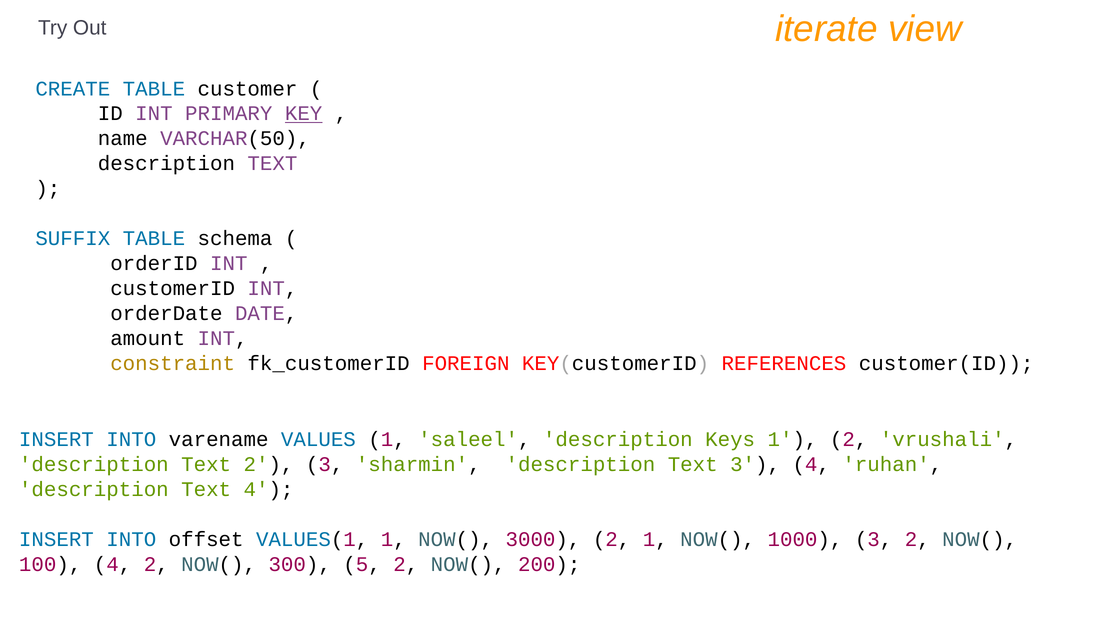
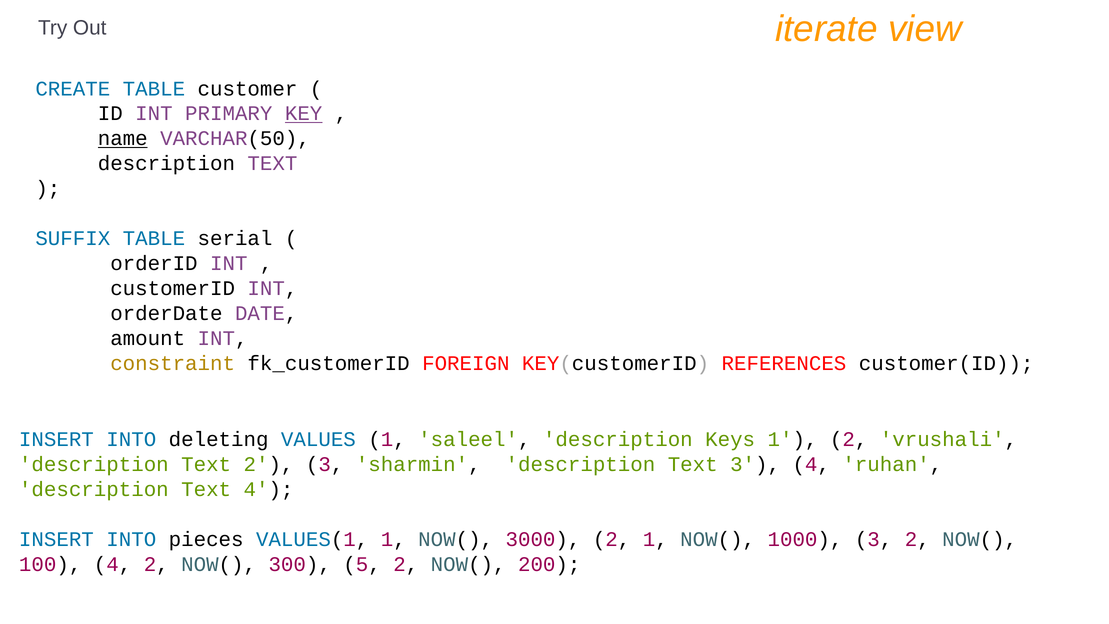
name underline: none -> present
schema: schema -> serial
varename: varename -> deleting
offset: offset -> pieces
